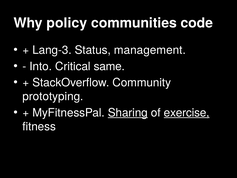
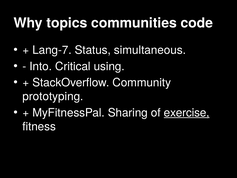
policy: policy -> topics
Lang-3: Lang-3 -> Lang-7
management: management -> simultaneous
same: same -> using
Sharing underline: present -> none
